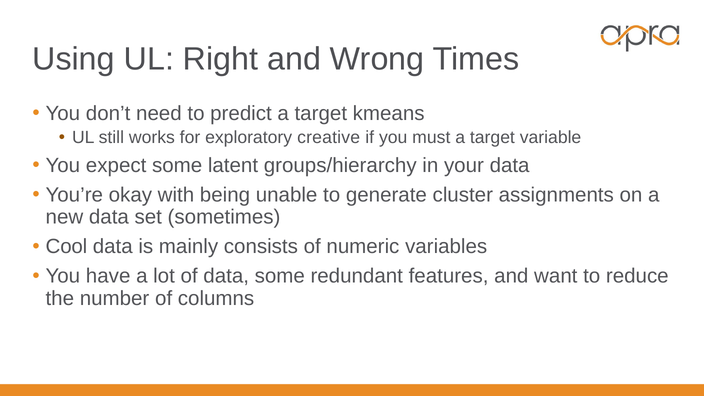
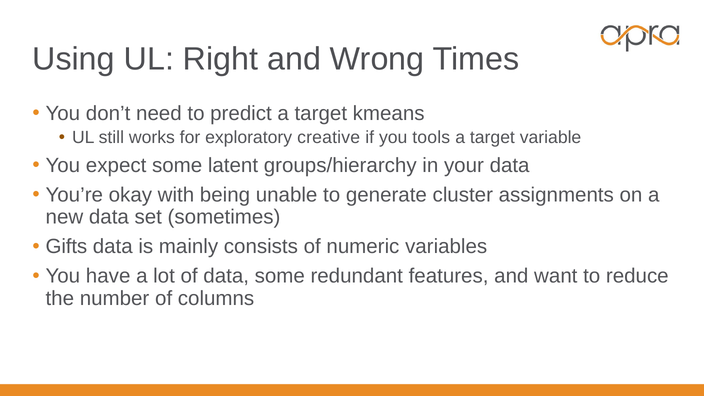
must: must -> tools
Cool: Cool -> Gifts
